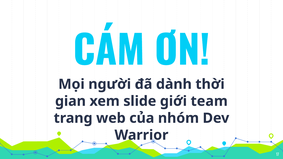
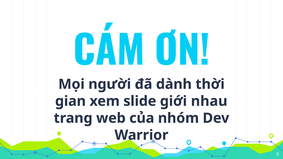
team: team -> nhau
